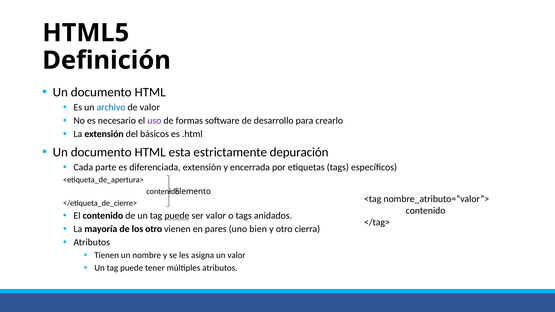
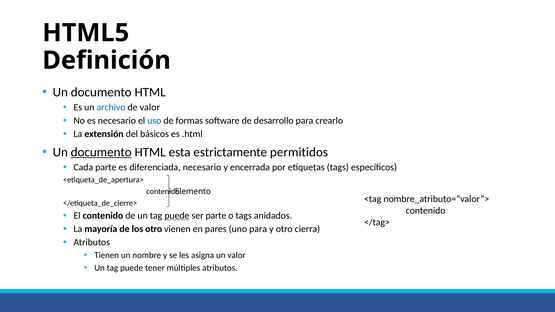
uso colour: purple -> blue
documento at (101, 152) underline: none -> present
depuración: depuración -> permitidos
diferenciada extensión: extensión -> necesario
ser valor: valor -> parte
uno bien: bien -> para
